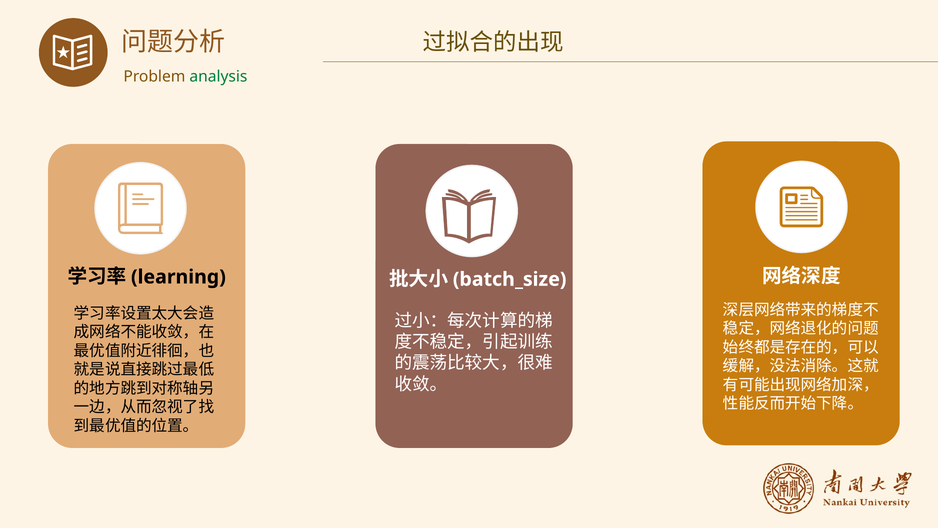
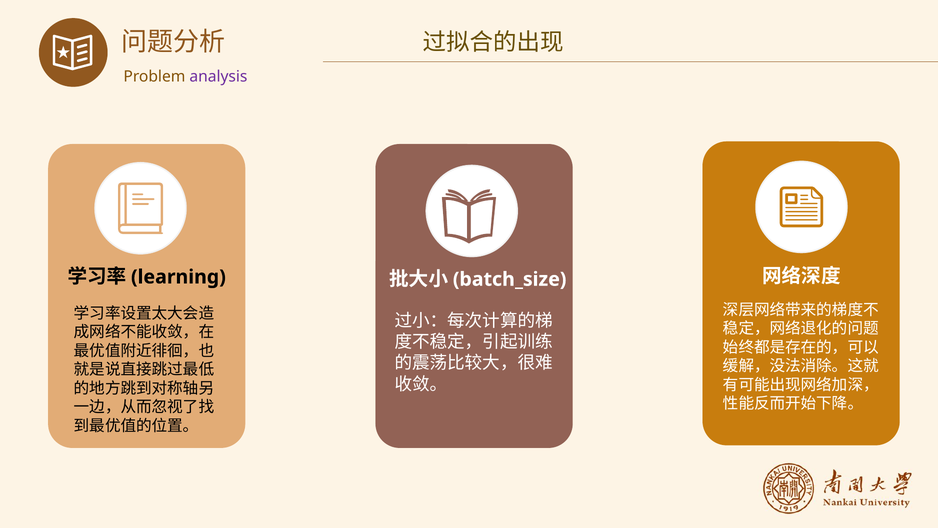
analysis colour: green -> purple
